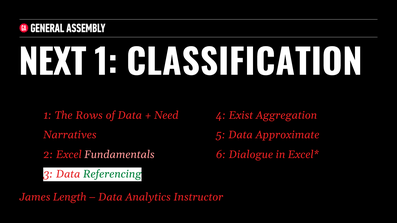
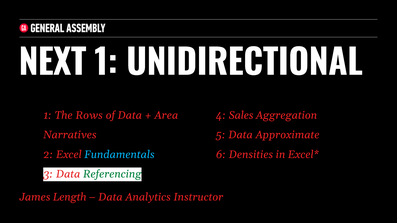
CLASSIFICATION: CLASSIFICATION -> UNIDIRECTIONAL
Need: Need -> Area
Exist: Exist -> Sales
Fundamentals colour: pink -> light blue
Dialogue: Dialogue -> Densities
